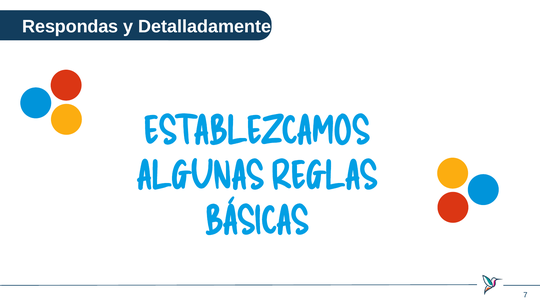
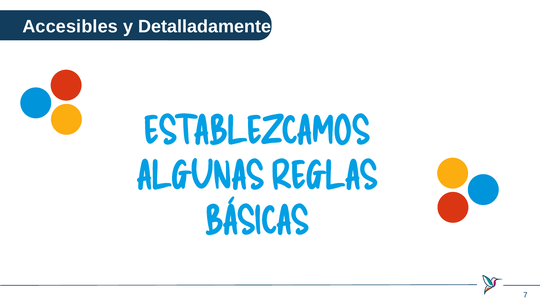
Respondas: Respondas -> Accesibles
